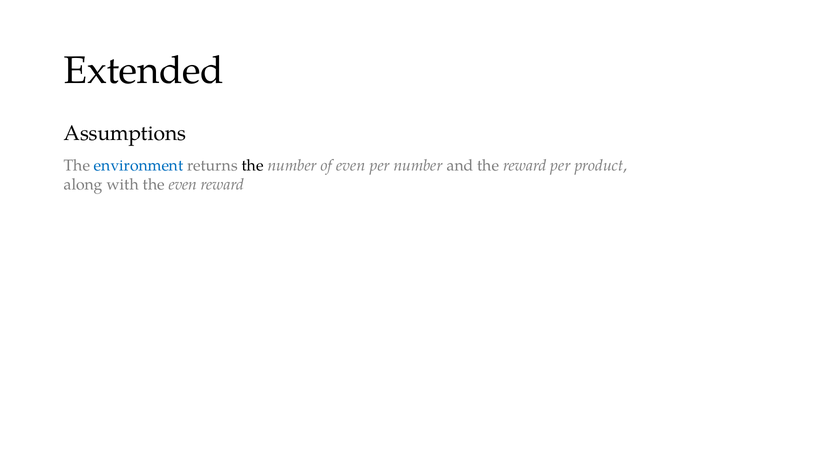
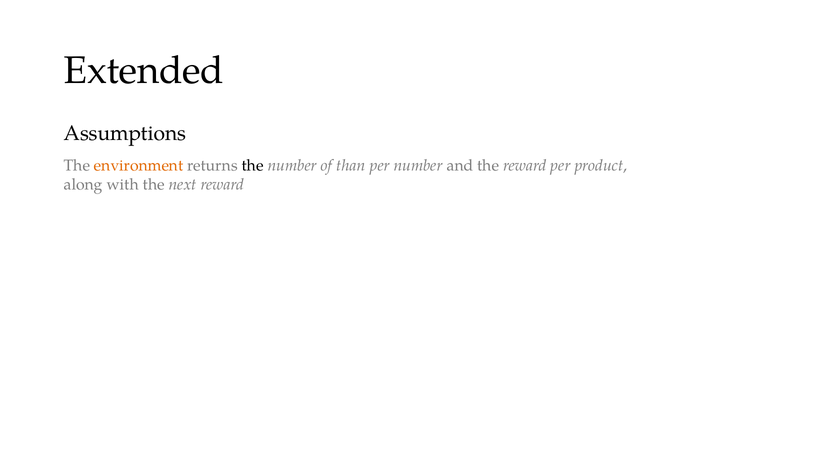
environment colour: blue -> orange
of even: even -> than
the even: even -> next
